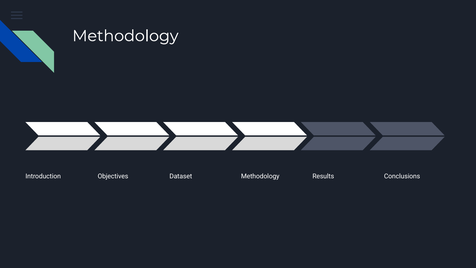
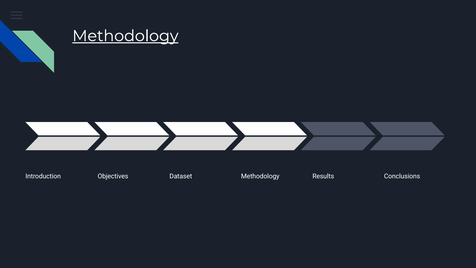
Methodology at (125, 36) underline: none -> present
